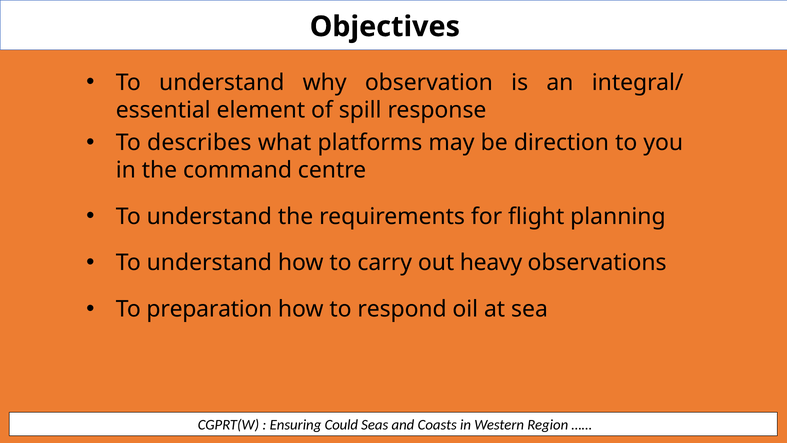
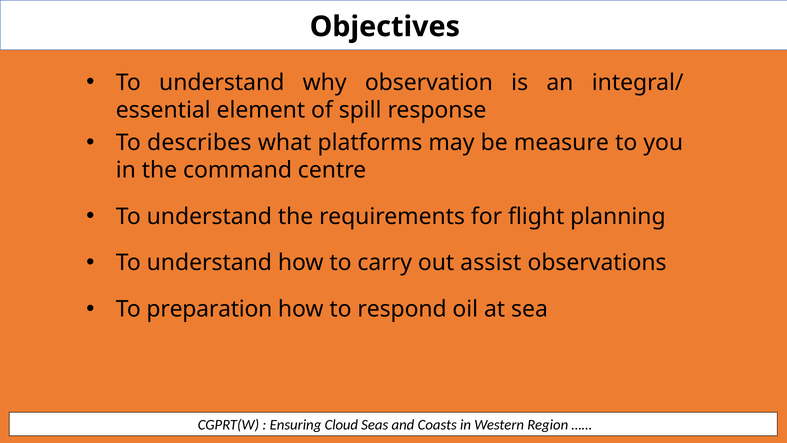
direction: direction -> measure
heavy: heavy -> assist
Could: Could -> Cloud
